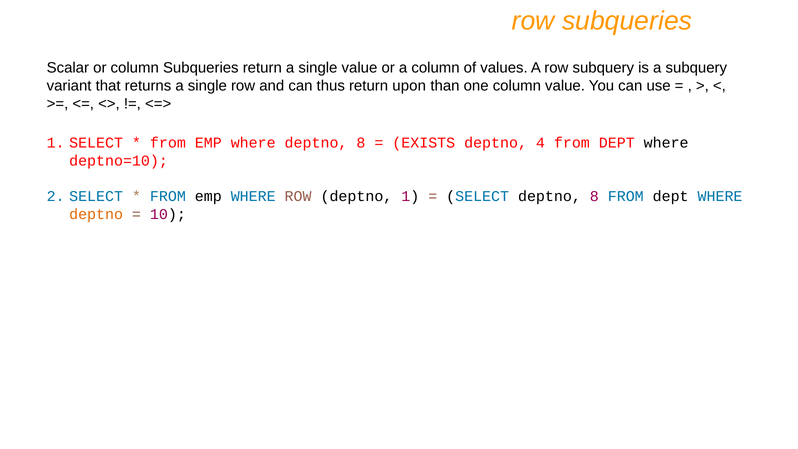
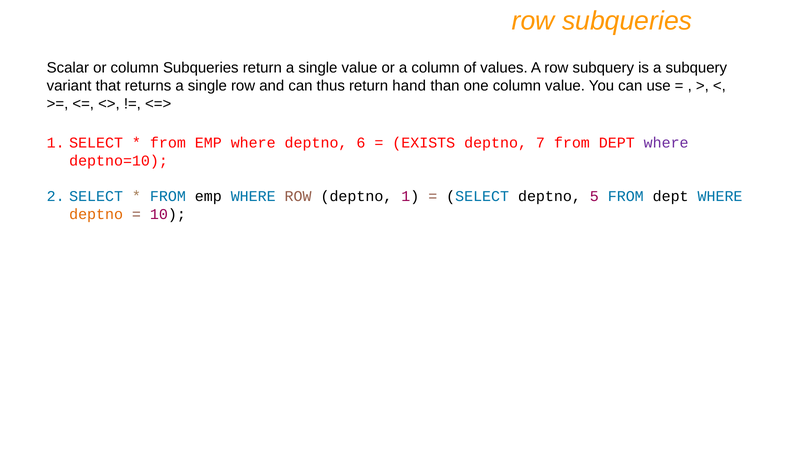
upon: upon -> hand
where deptno 8: 8 -> 6
4: 4 -> 7
where at (666, 143) colour: black -> purple
SELECT deptno 8: 8 -> 5
